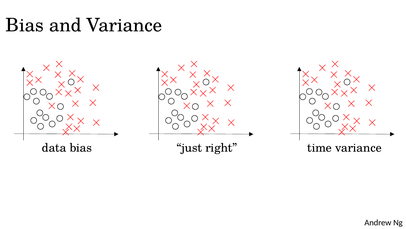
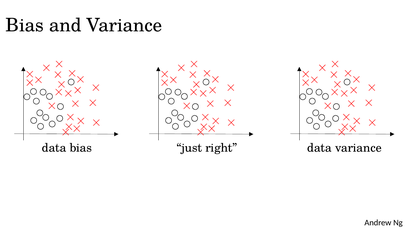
right time: time -> data
